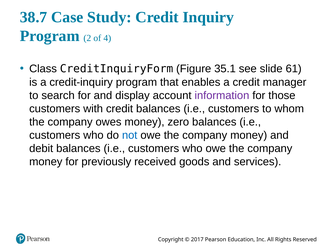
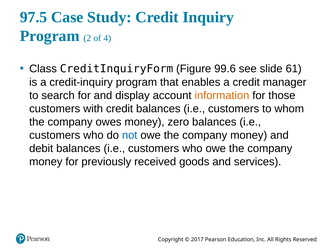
38.7: 38.7 -> 97.5
35.1: 35.1 -> 99.6
information colour: purple -> orange
